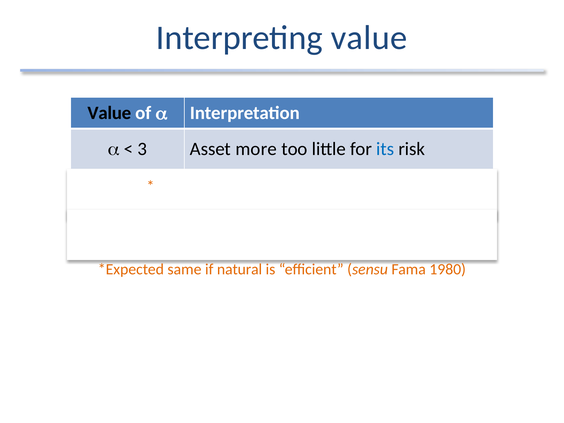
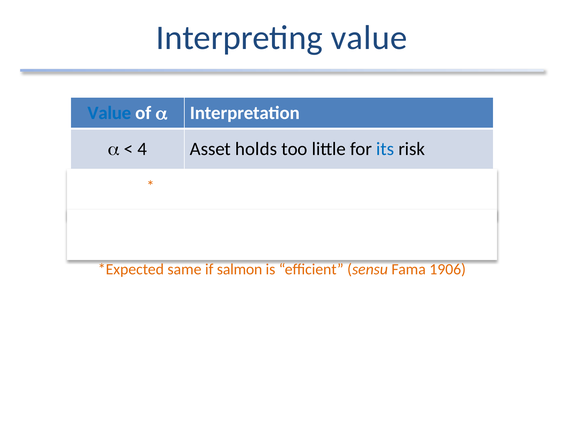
Value at (109, 113) colour: black -> blue
3: 3 -> 4
more: more -> holds
natural: natural -> salmon
1980: 1980 -> 1906
